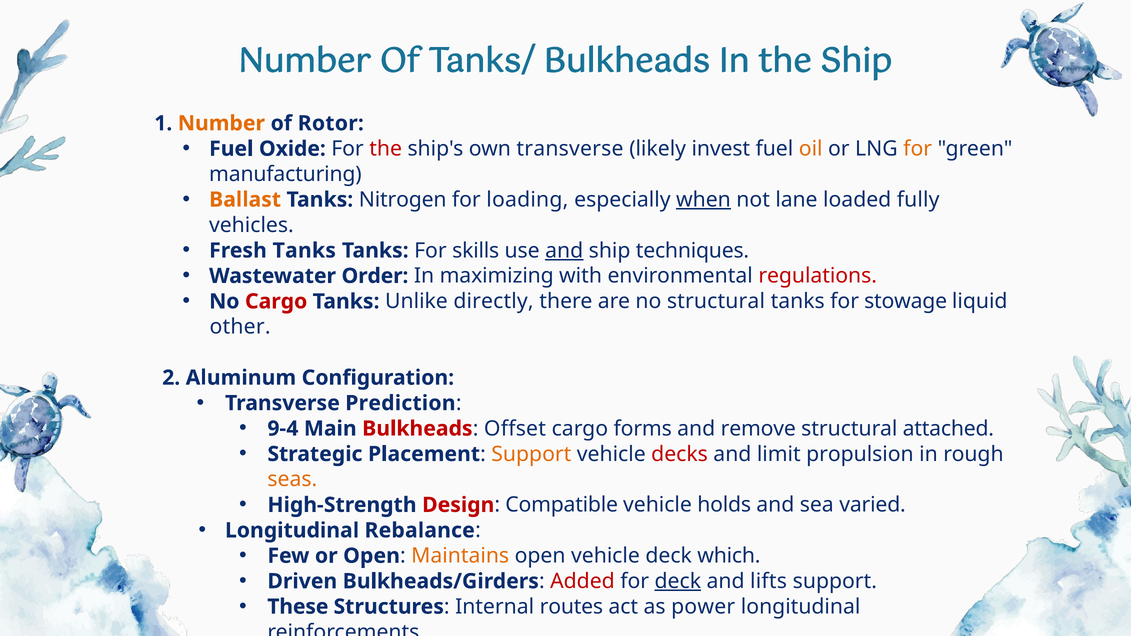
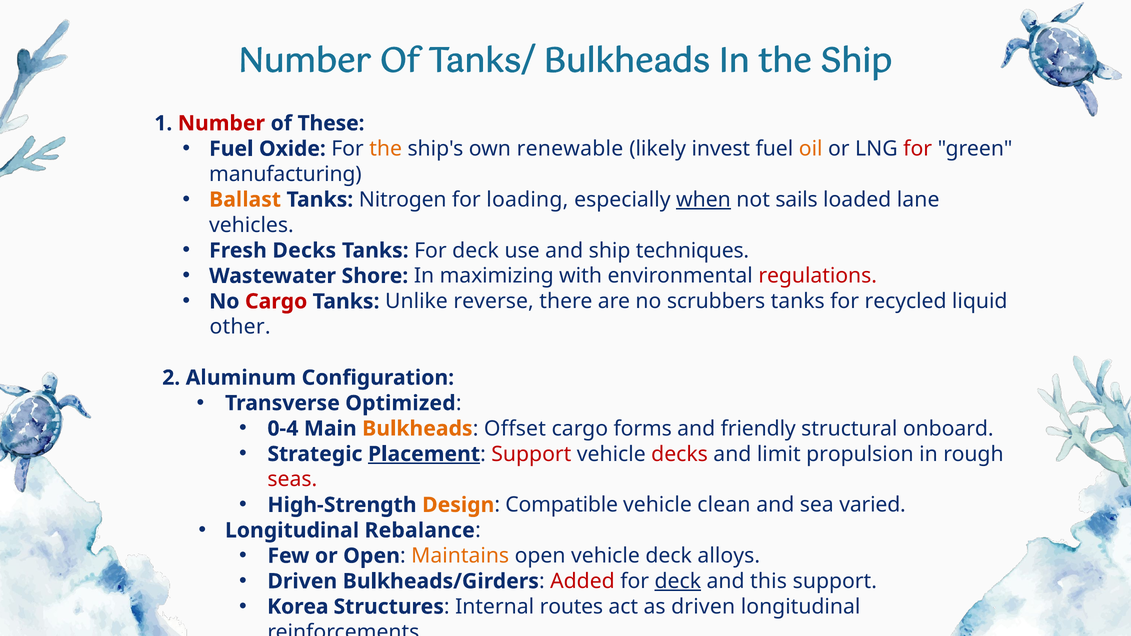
Number at (221, 123) colour: orange -> red
Rotor: Rotor -> These
the at (386, 149) colour: red -> orange
own transverse: transverse -> renewable
for at (918, 149) colour: orange -> red
lane: lane -> sails
fully: fully -> lane
Fresh Tanks: Tanks -> Decks
Tanks For skills: skills -> deck
and at (564, 251) underline: present -> none
Order: Order -> Shore
directly: directly -> reverse
no structural: structural -> scrubbers
stowage: stowage -> recycled
Prediction: Prediction -> Optimized
9-4: 9-4 -> 0-4
Bulkheads at (417, 429) colour: red -> orange
remove: remove -> friendly
attached: attached -> onboard
Placement underline: none -> present
Support at (531, 454) colour: orange -> red
seas colour: orange -> red
Design colour: red -> orange
holds: holds -> clean
which: which -> alloys
lifts: lifts -> this
These: These -> Korea
as power: power -> driven
